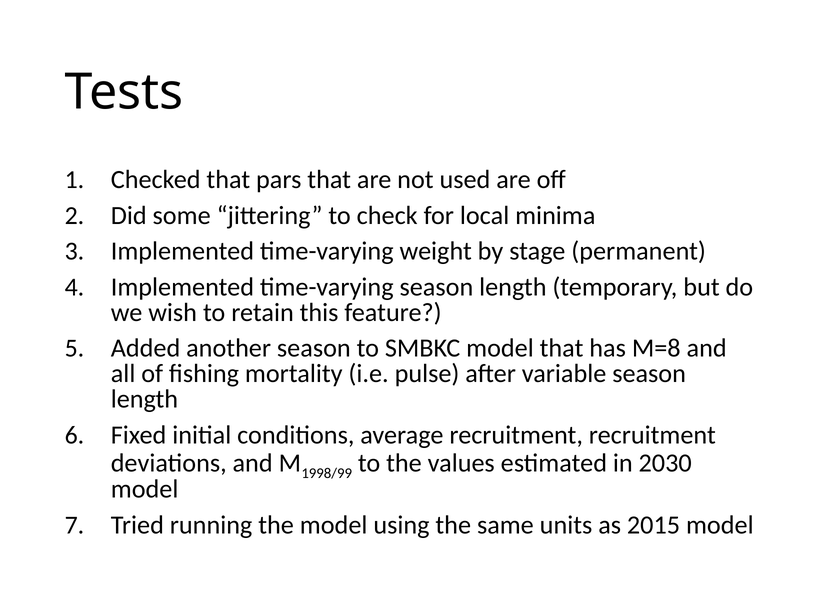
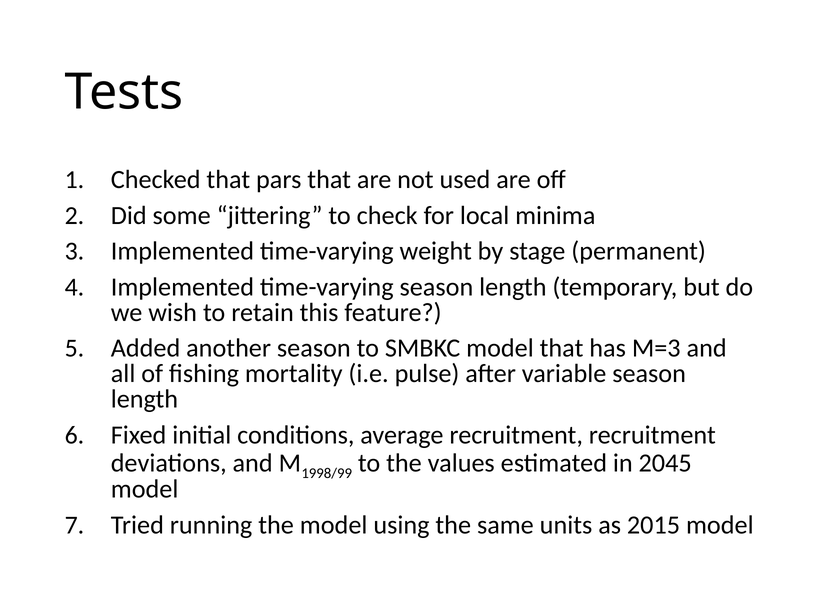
M=8: M=8 -> M=3
2030: 2030 -> 2045
